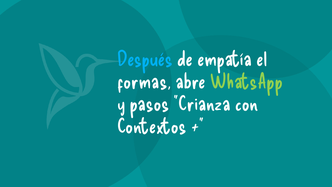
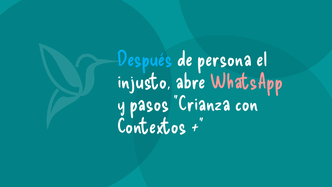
empatía: empatía -> persona
formas: formas -> injusto
WhatsApp colour: light green -> pink
